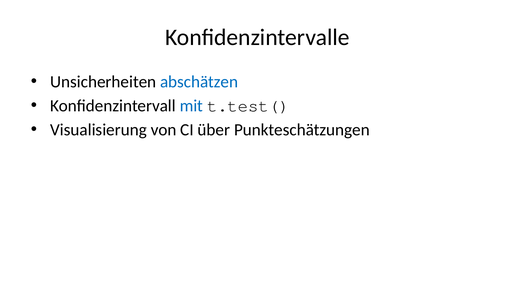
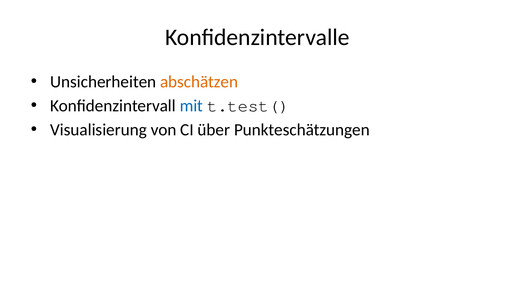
abschätzen colour: blue -> orange
